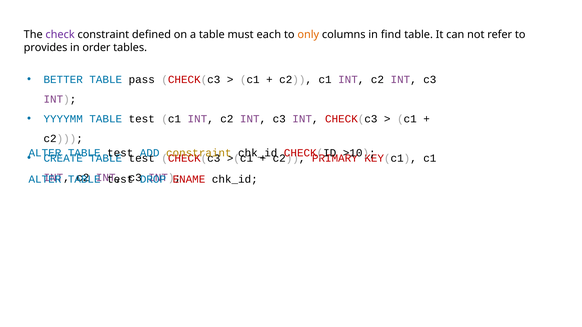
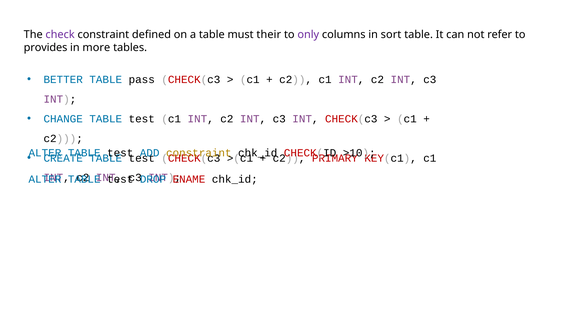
each: each -> their
only colour: orange -> purple
find: find -> sort
order: order -> more
YYYYMM: YYYYMM -> CHANGE
